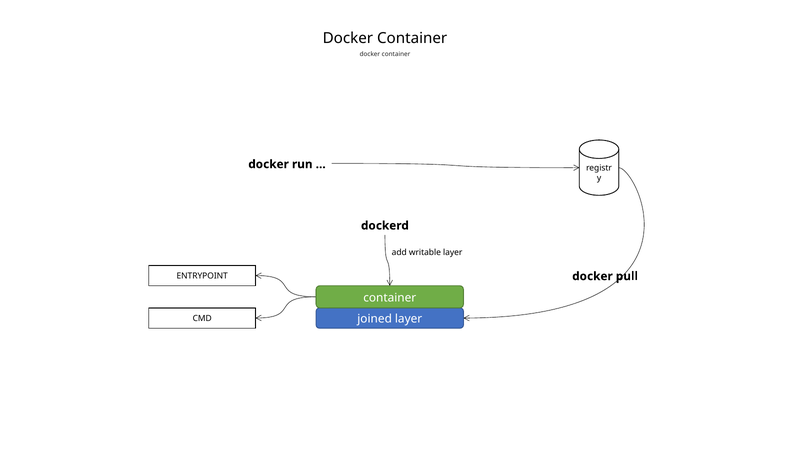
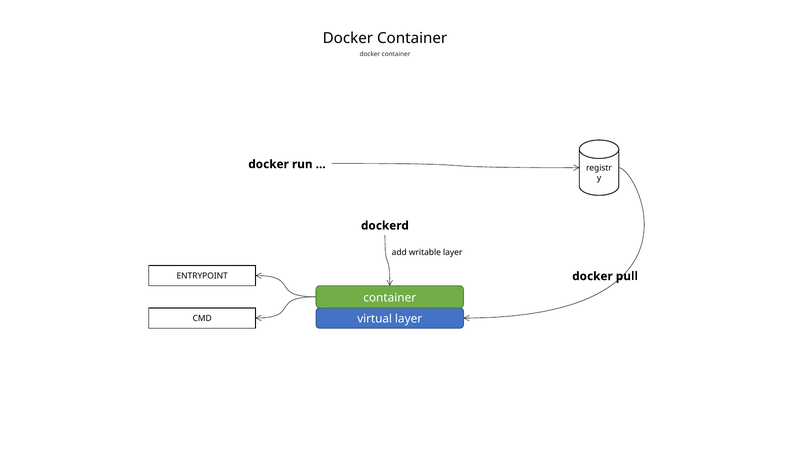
joined: joined -> virtual
